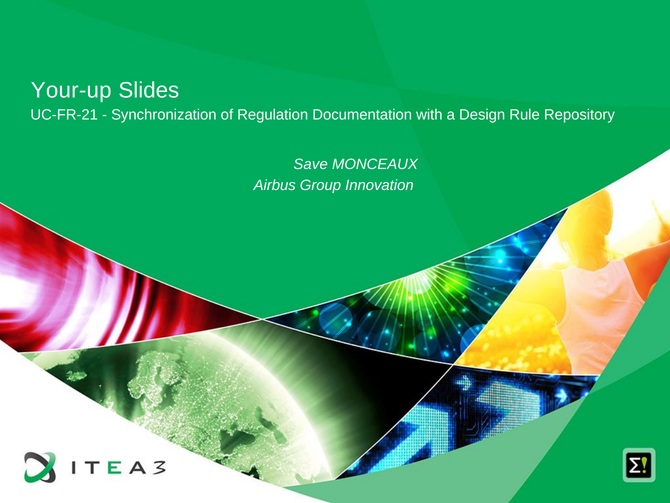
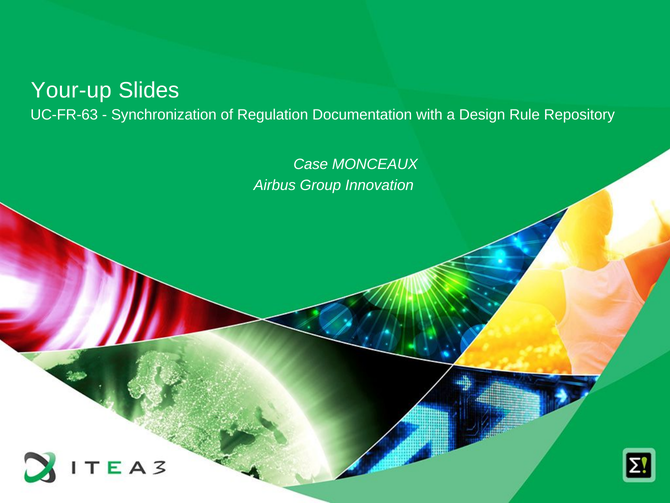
UC-FR-21: UC-FR-21 -> UC-FR-63
Save: Save -> Case
